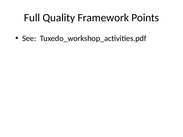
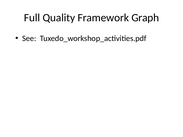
Points: Points -> Graph
